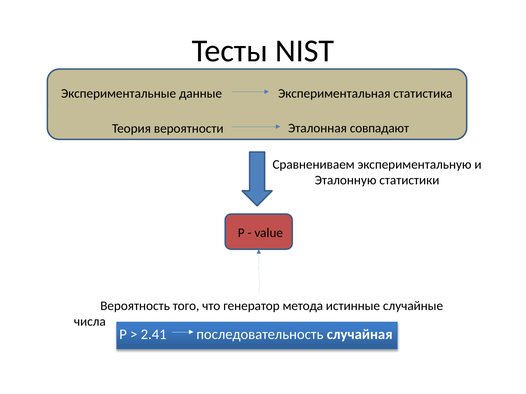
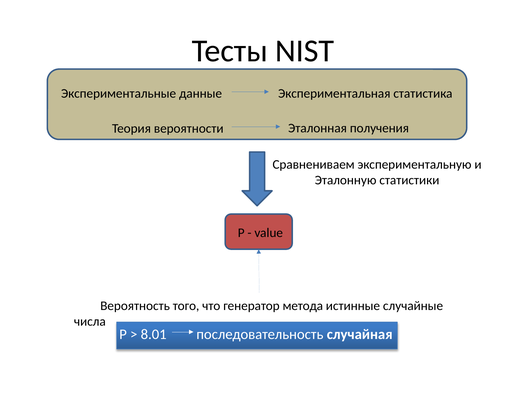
совпадают: совпадают -> получения
2.41: 2.41 -> 8.01
